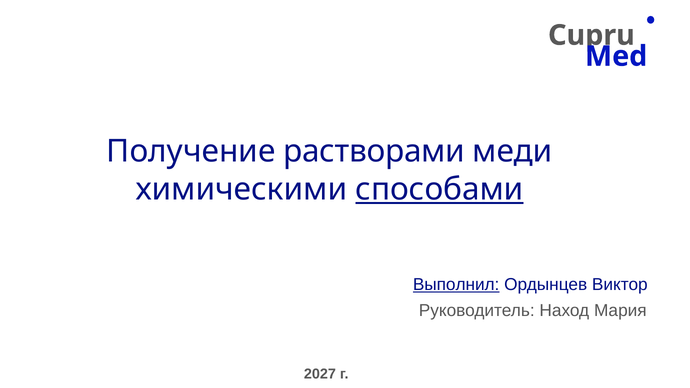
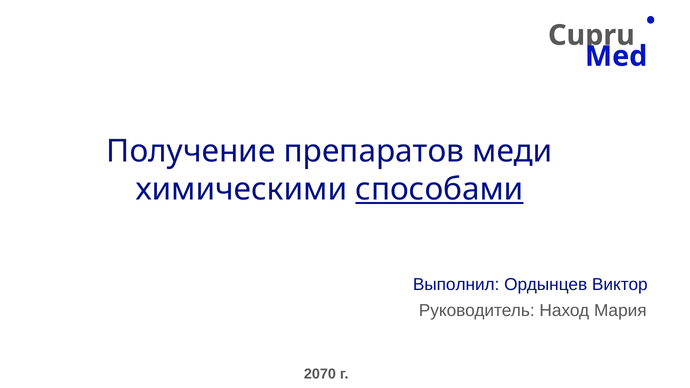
растворами: растворами -> препаратов
Выполнил underline: present -> none
2027: 2027 -> 2070
